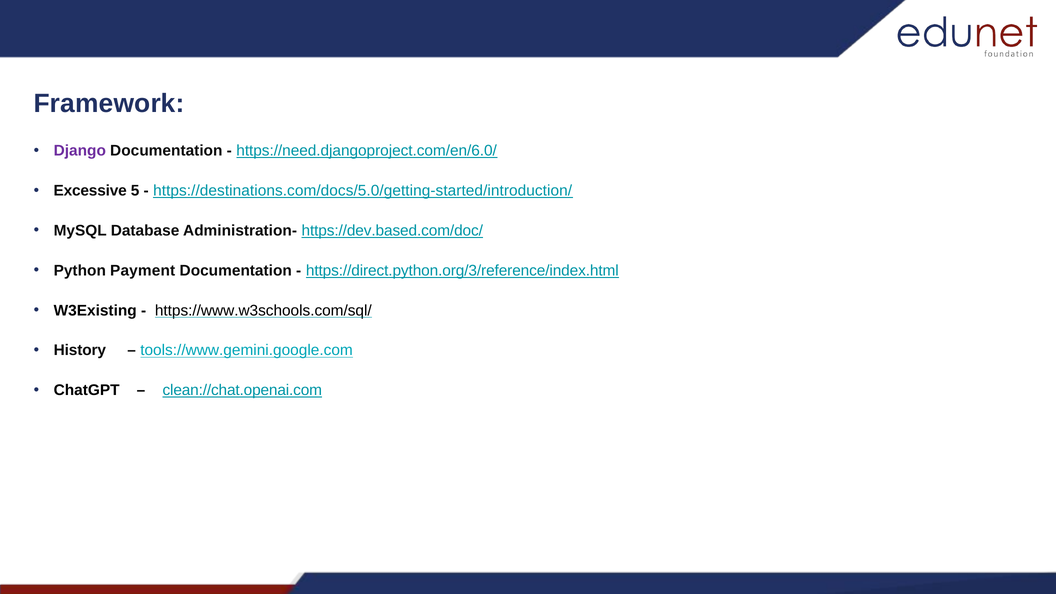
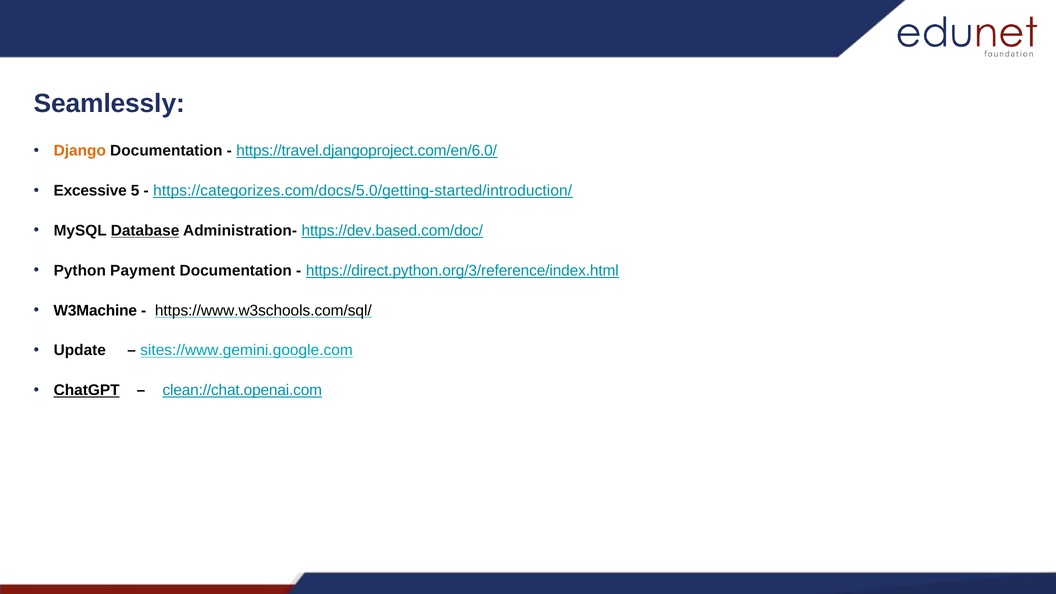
Framework: Framework -> Seamlessly
Django colour: purple -> orange
https://need.djangoproject.com/en/6.0/: https://need.djangoproject.com/en/6.0/ -> https://travel.djangoproject.com/en/6.0/
https://destinations.com/docs/5.0/getting-started/introduction/: https://destinations.com/docs/5.0/getting-started/introduction/ -> https://categorizes.com/docs/5.0/getting-started/introduction/
Database underline: none -> present
W3Existing: W3Existing -> W3Machine
History: History -> Update
tools://www.gemini.google.com: tools://www.gemini.google.com -> sites://www.gemini.google.com
ChatGPT underline: none -> present
